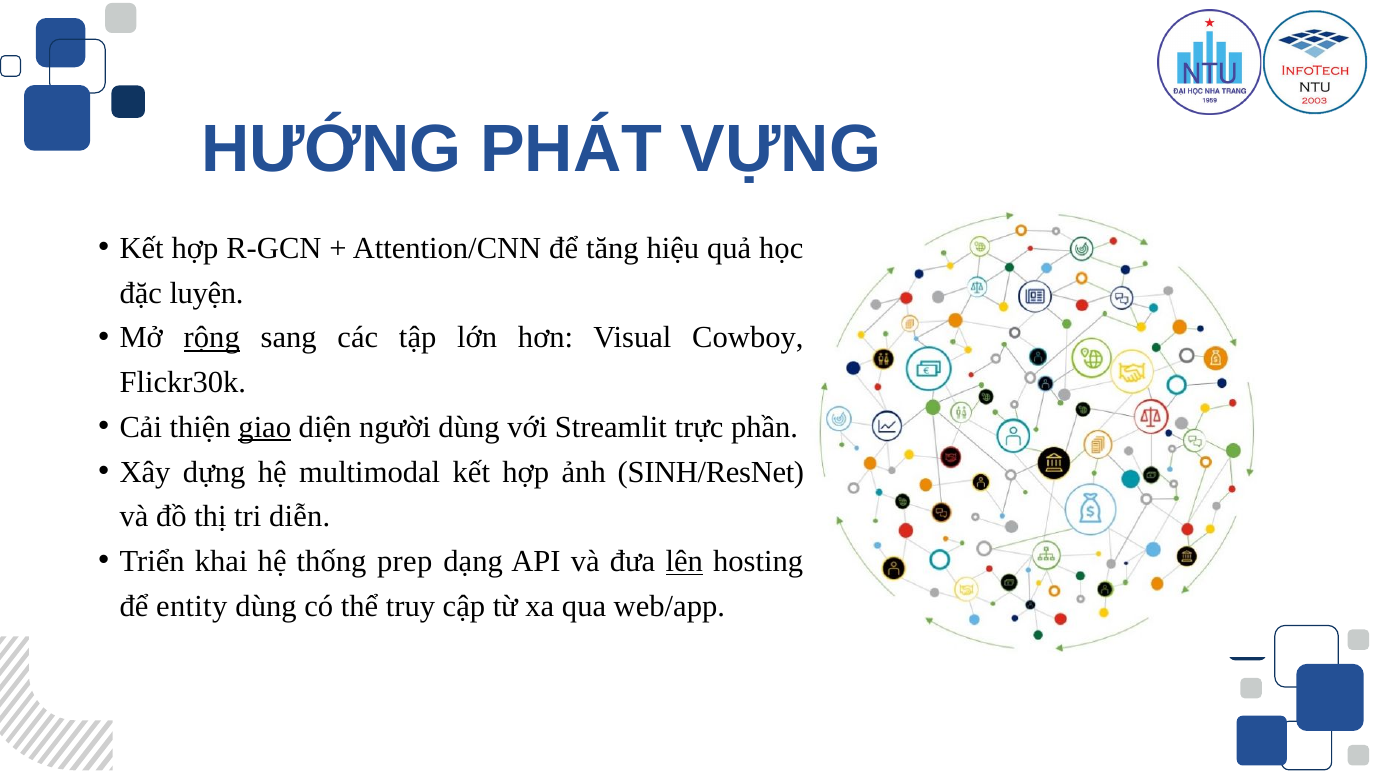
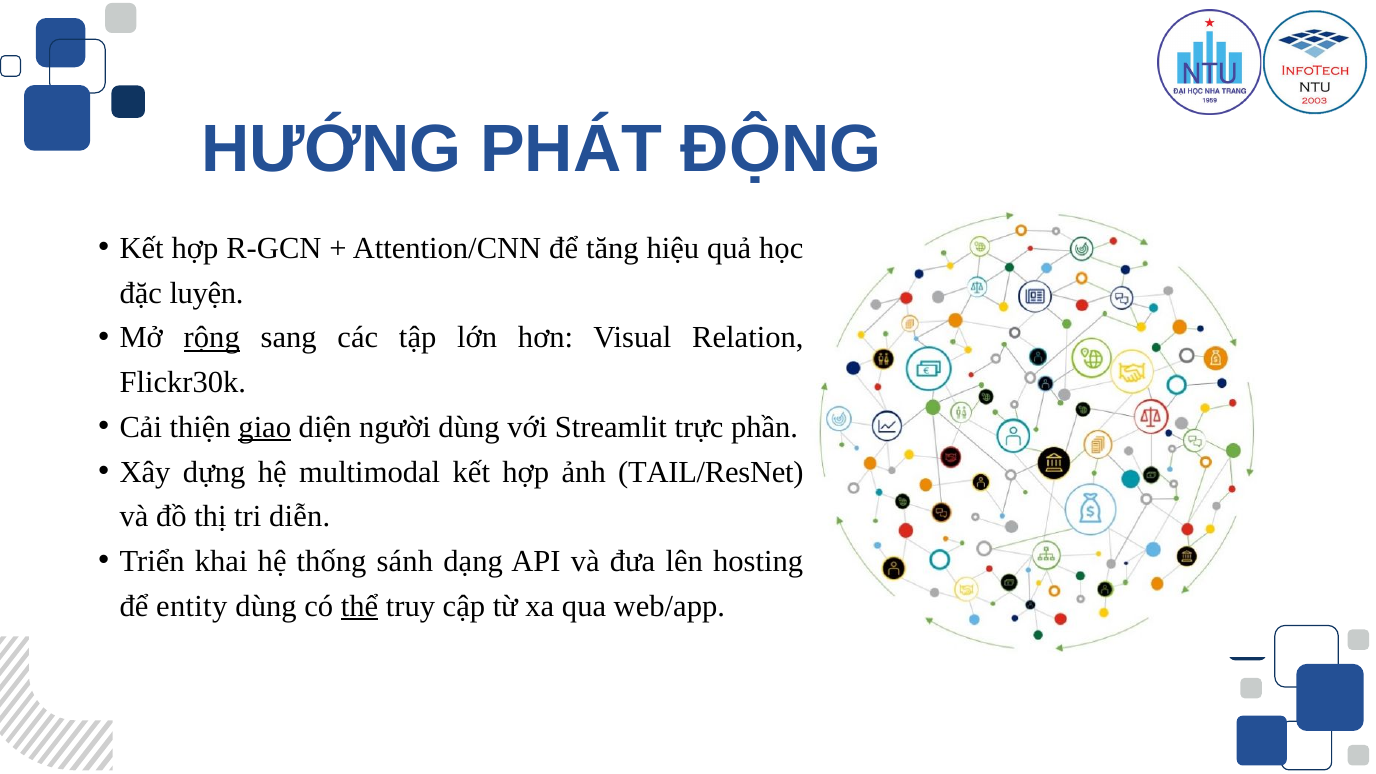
VỰNG: VỰNG -> ĐỘNG
Cowboy: Cowboy -> Relation
SINH/ResNet: SINH/ResNet -> TAIL/ResNet
prep: prep -> sánh
lên underline: present -> none
thể underline: none -> present
